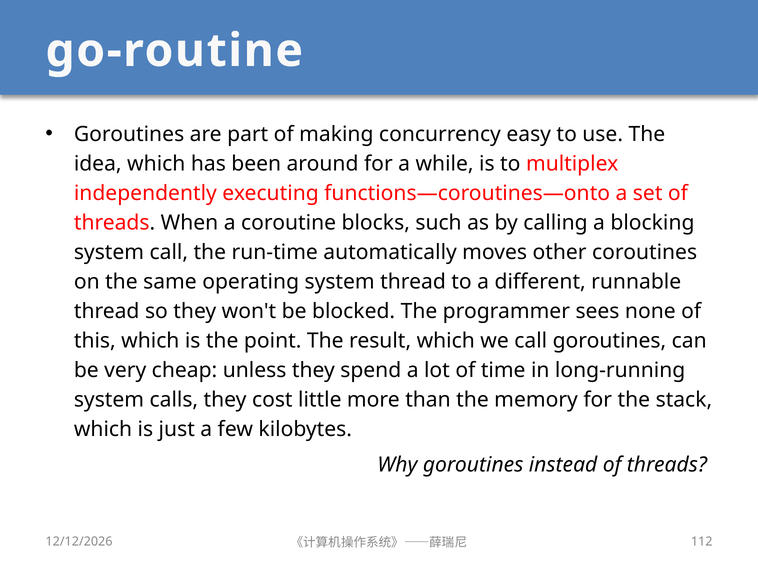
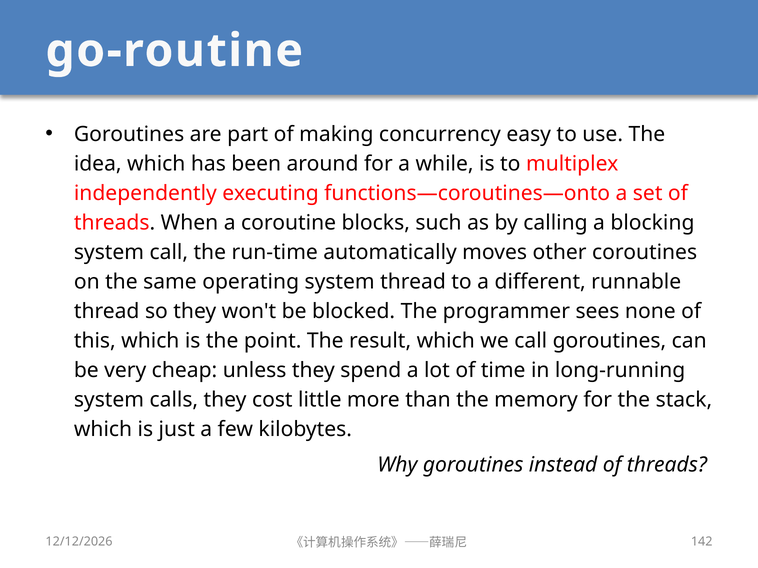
112: 112 -> 142
